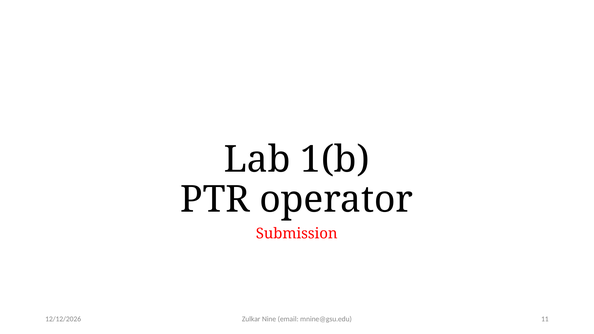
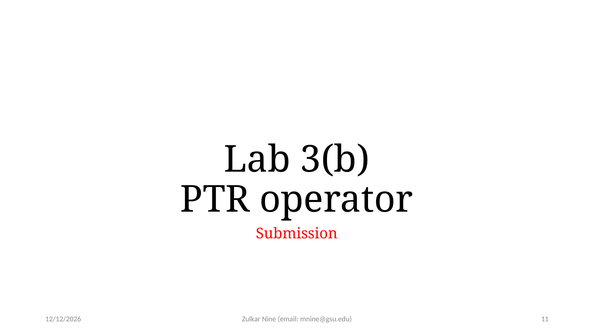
1(b: 1(b -> 3(b
